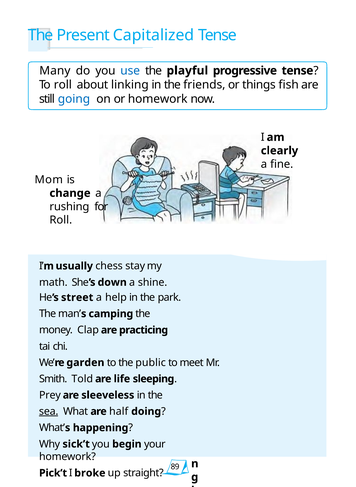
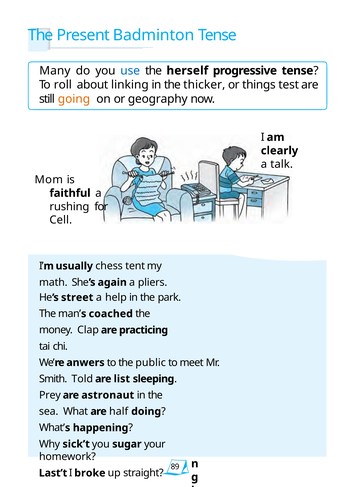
Capitalized: Capitalized -> Badminton
playful: playful -> herself
friends: friends -> thicker
fish: fish -> test
going colour: blue -> orange
or homework: homework -> geography
fine: fine -> talk
change: change -> faithful
Roll at (61, 220): Roll -> Cell
stay: stay -> tent
down: down -> again
shine: shine -> pliers
camping: camping -> coached
garden: garden -> anwers
life: life -> list
sleeveless: sleeveless -> astronaut
sea underline: present -> none
begin: begin -> sugar
Pick’t: Pick’t -> Last’t
